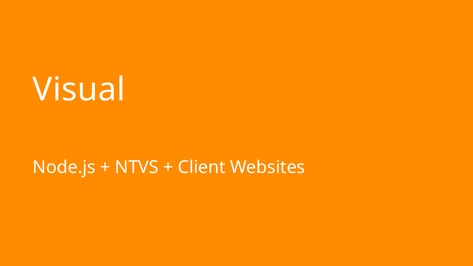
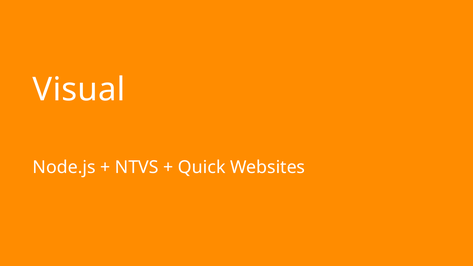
Client: Client -> Quick
